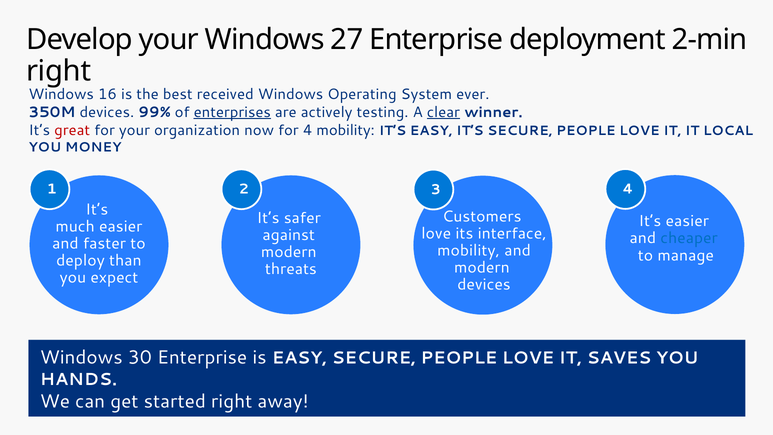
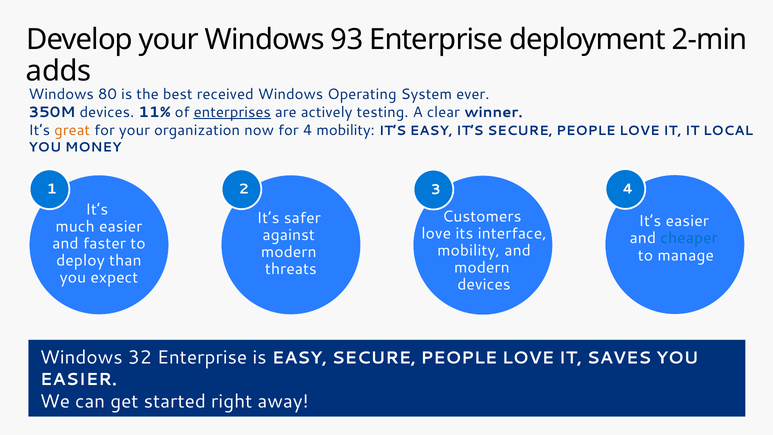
27: 27 -> 93
right at (59, 71): right -> adds
16: 16 -> 80
99%: 99% -> 11%
clear underline: present -> none
great colour: red -> orange
30: 30 -> 32
HANDS at (78, 379): HANDS -> EASIER
